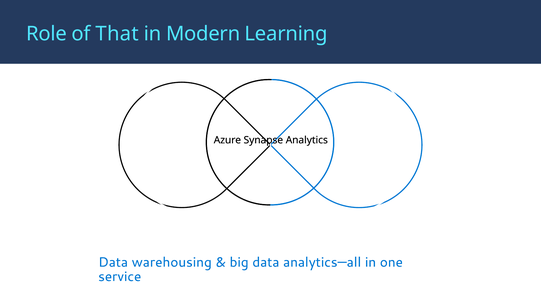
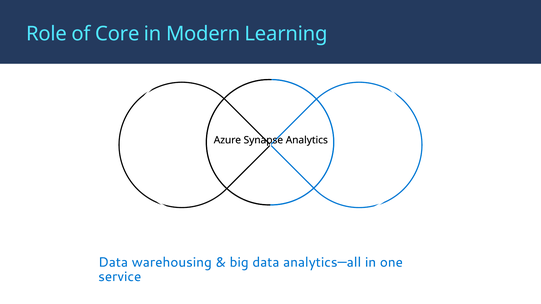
That: That -> Core
